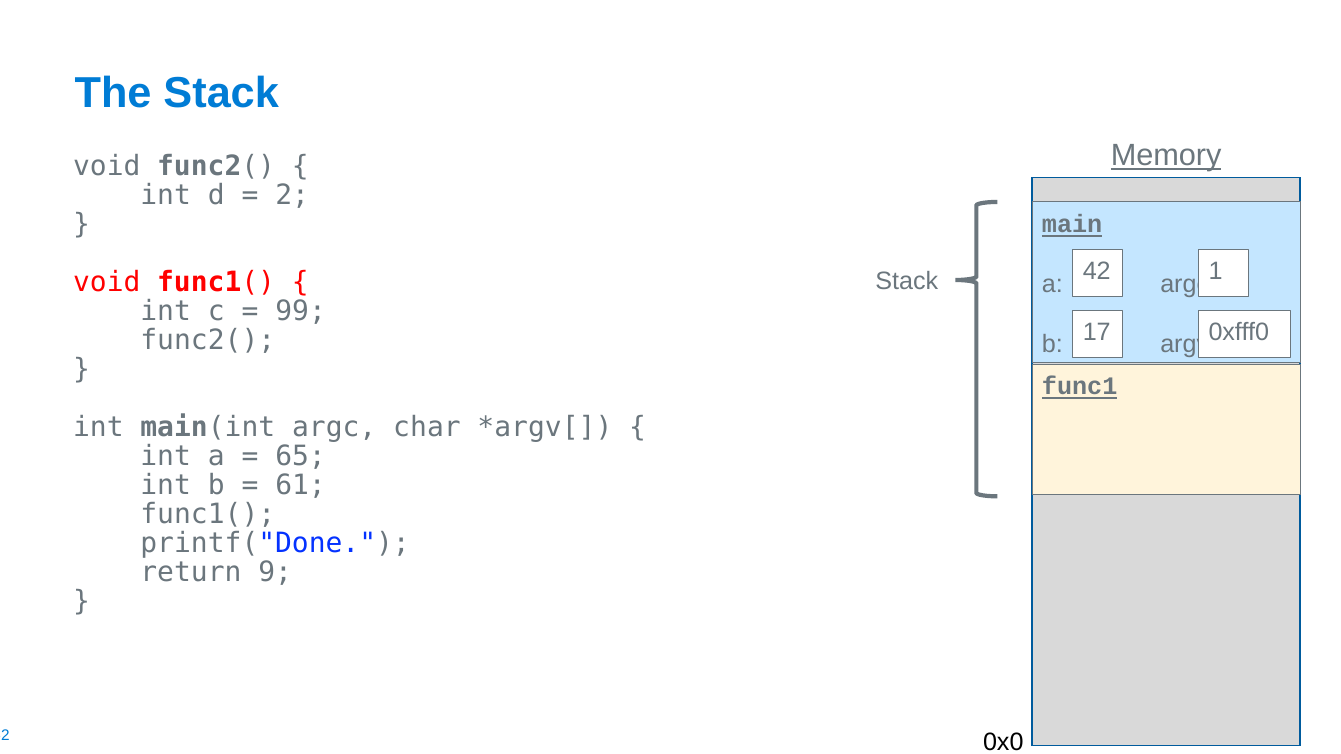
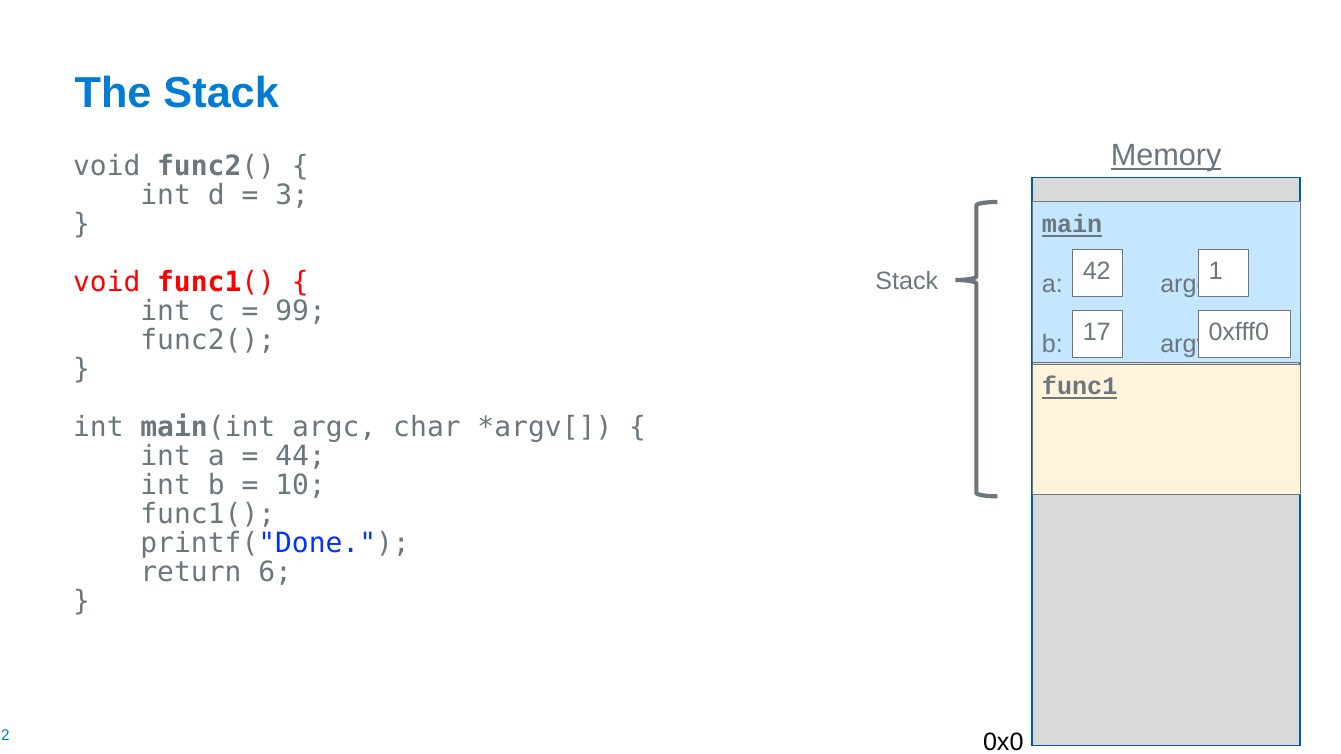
2: 2 -> 3
65: 65 -> 44
61: 61 -> 10
9: 9 -> 6
